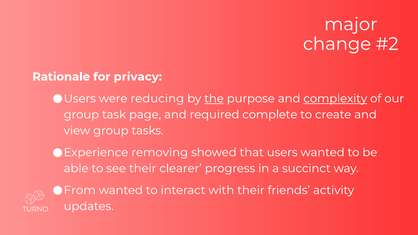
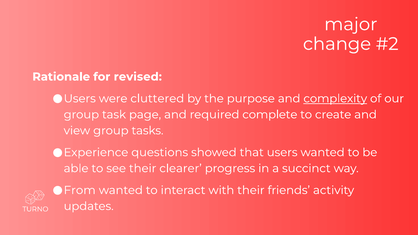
privacy: privacy -> revised
reducing: reducing -> cluttered
the underline: present -> none
removing: removing -> questions
